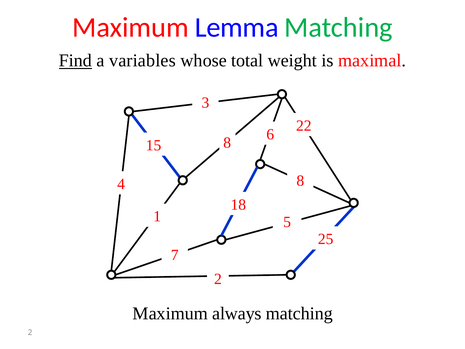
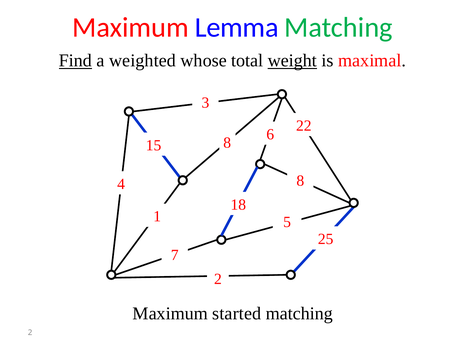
variables: variables -> weighted
weight underline: none -> present
always: always -> started
